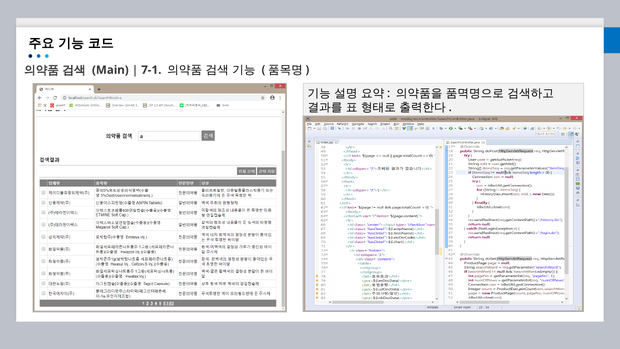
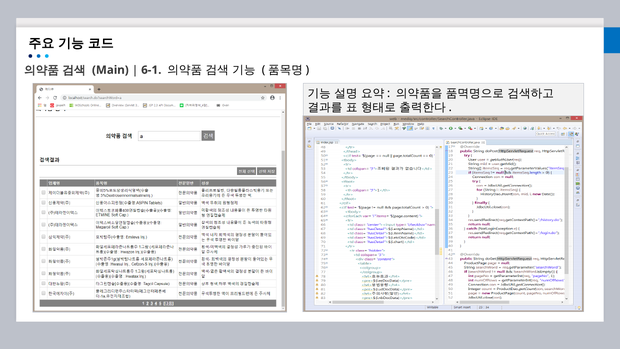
7-1: 7-1 -> 6-1
